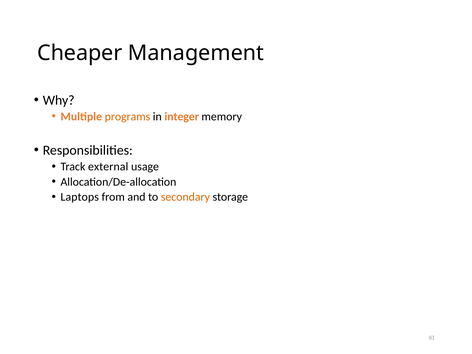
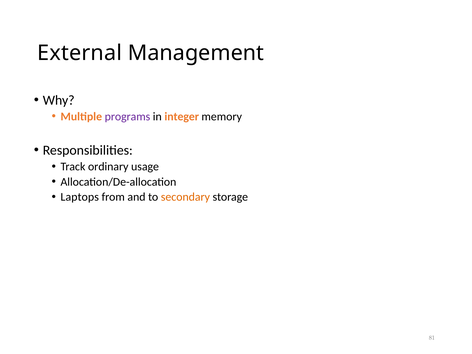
Cheaper: Cheaper -> External
programs colour: orange -> purple
external: external -> ordinary
